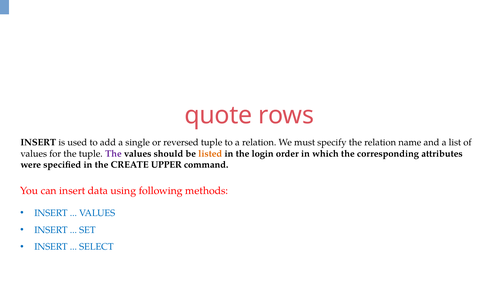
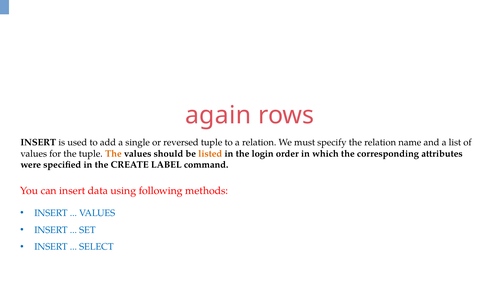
quote: quote -> again
The at (113, 153) colour: purple -> orange
UPPER: UPPER -> LABEL
